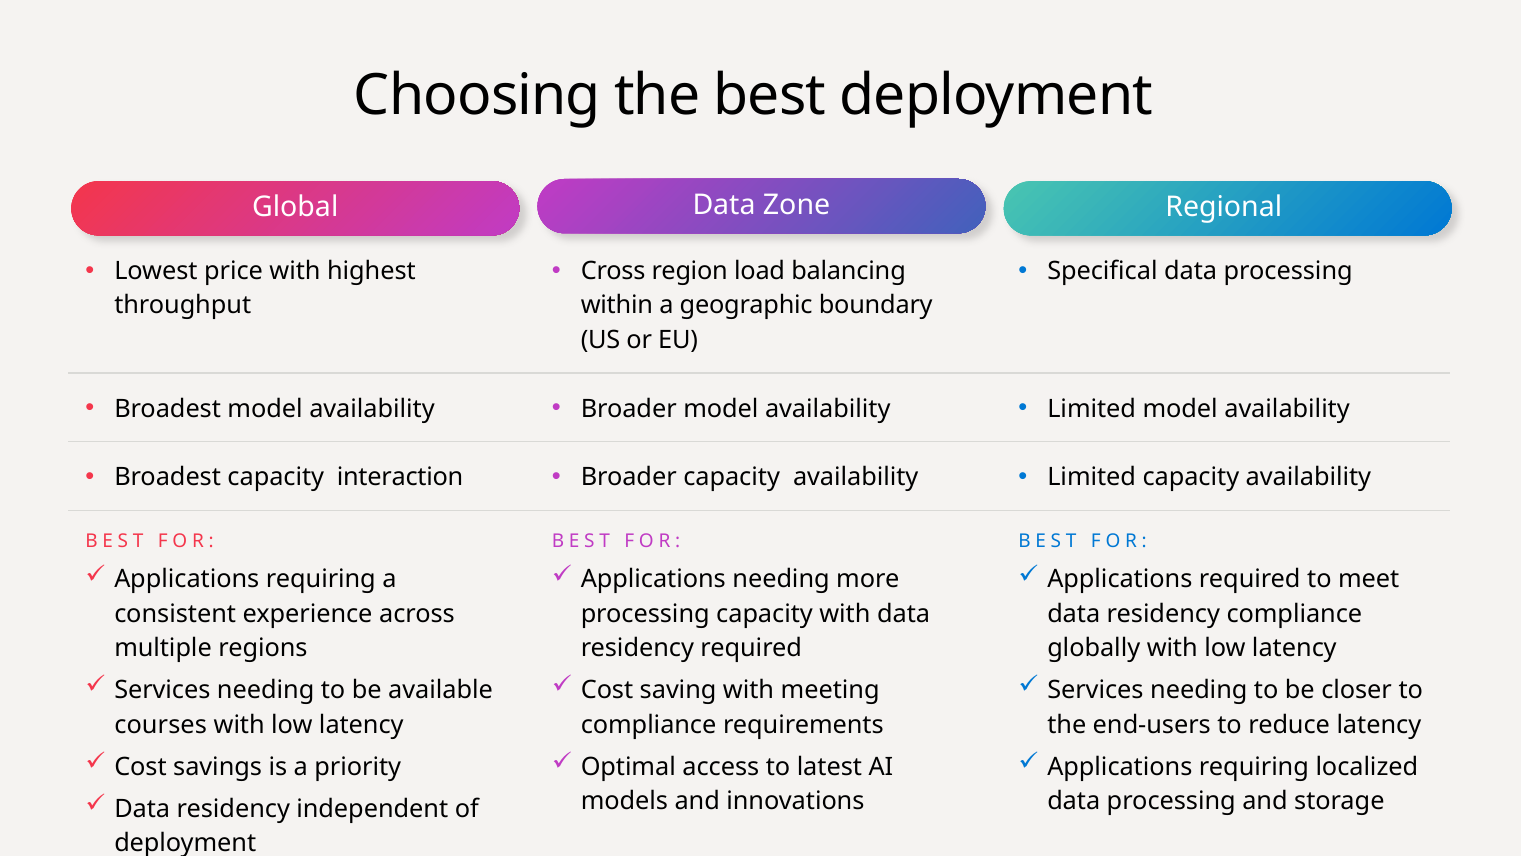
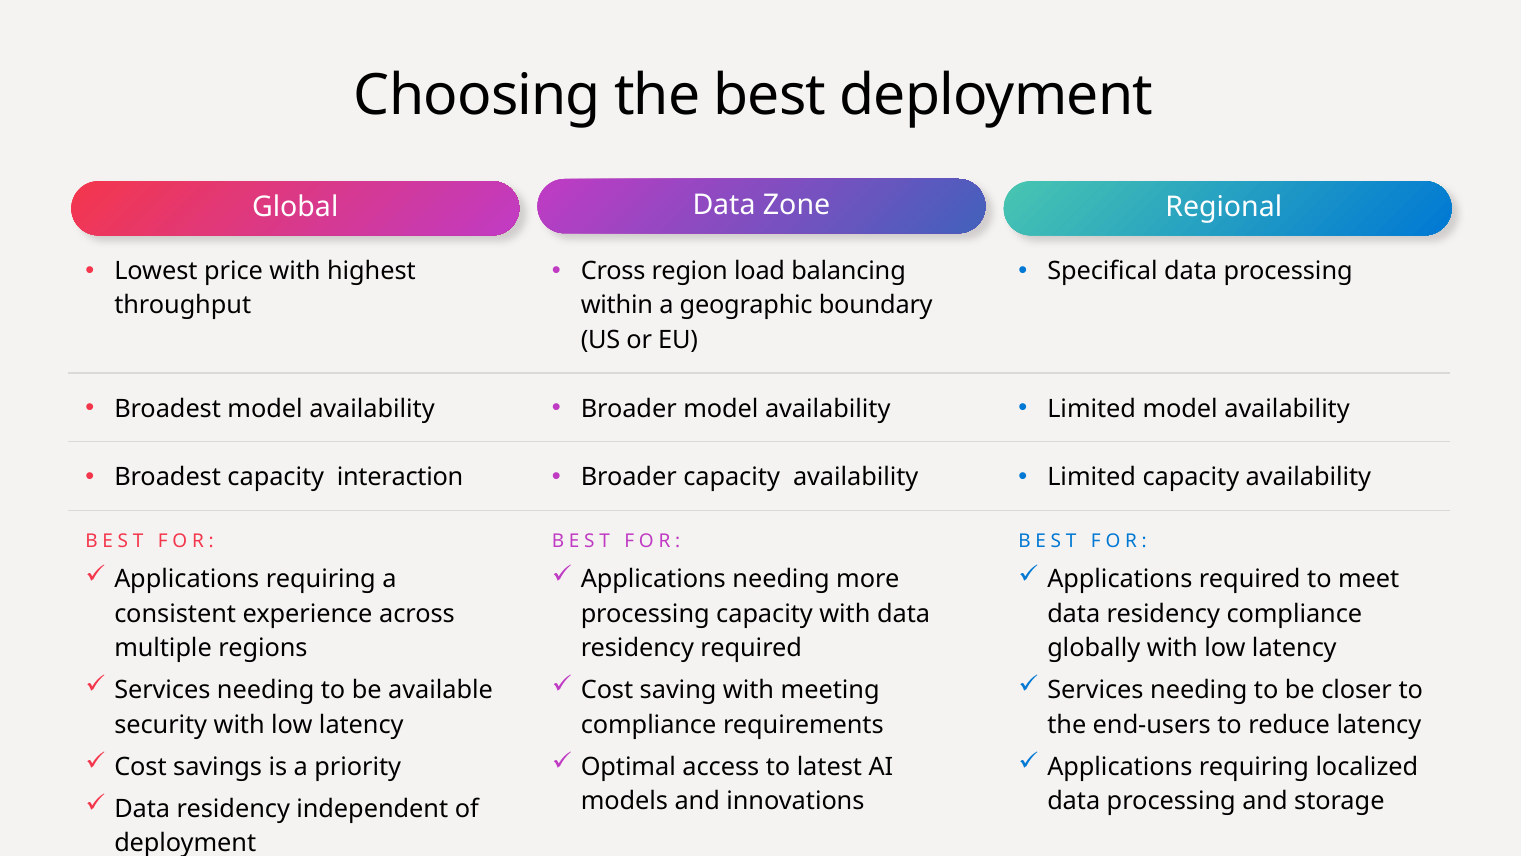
courses: courses -> security
